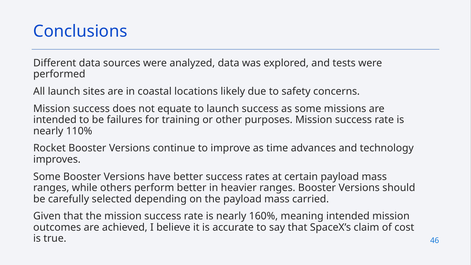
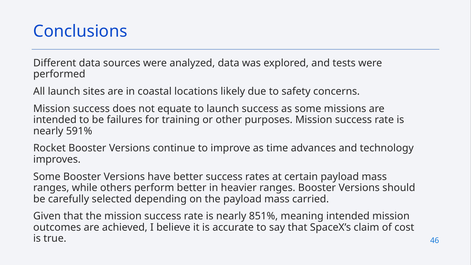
110%: 110% -> 591%
160%: 160% -> 851%
